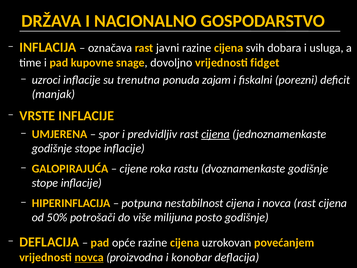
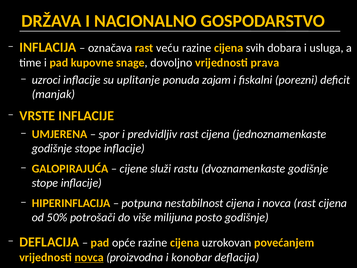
javni: javni -> veću
fidget: fidget -> prava
trenutna: trenutna -> uplitanje
cijena at (216, 134) underline: present -> none
roka: roka -> služi
